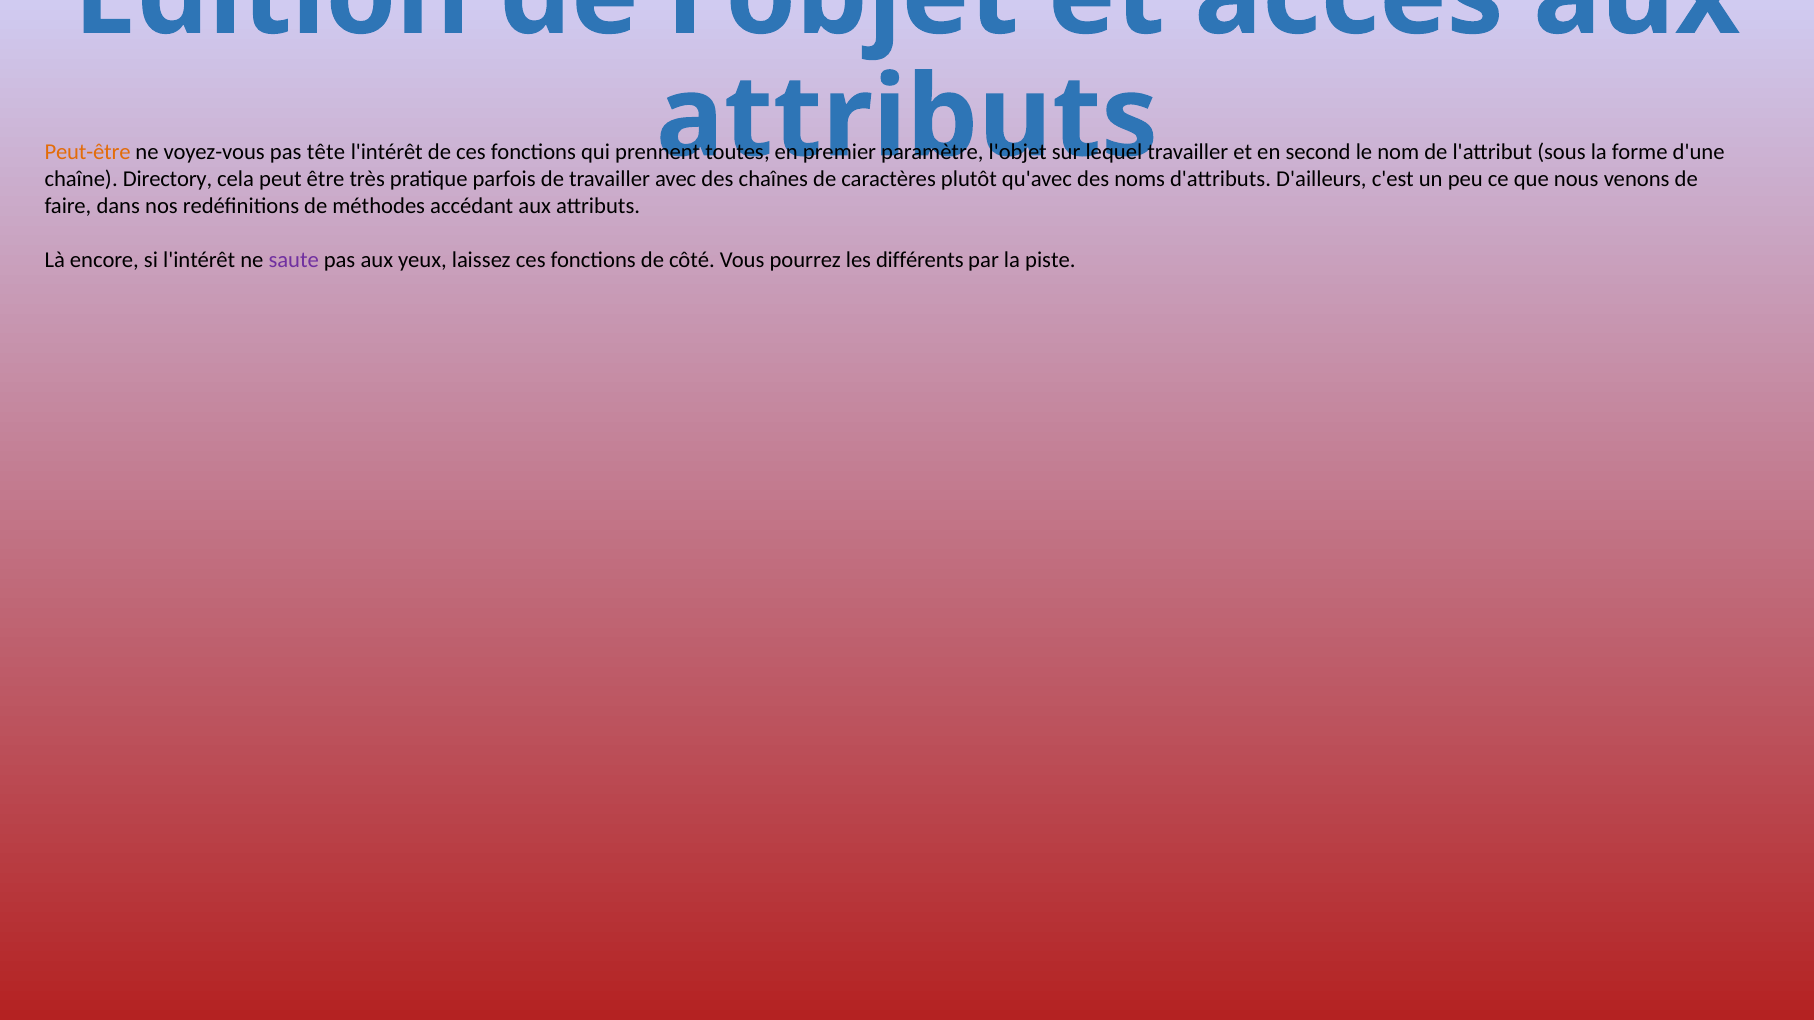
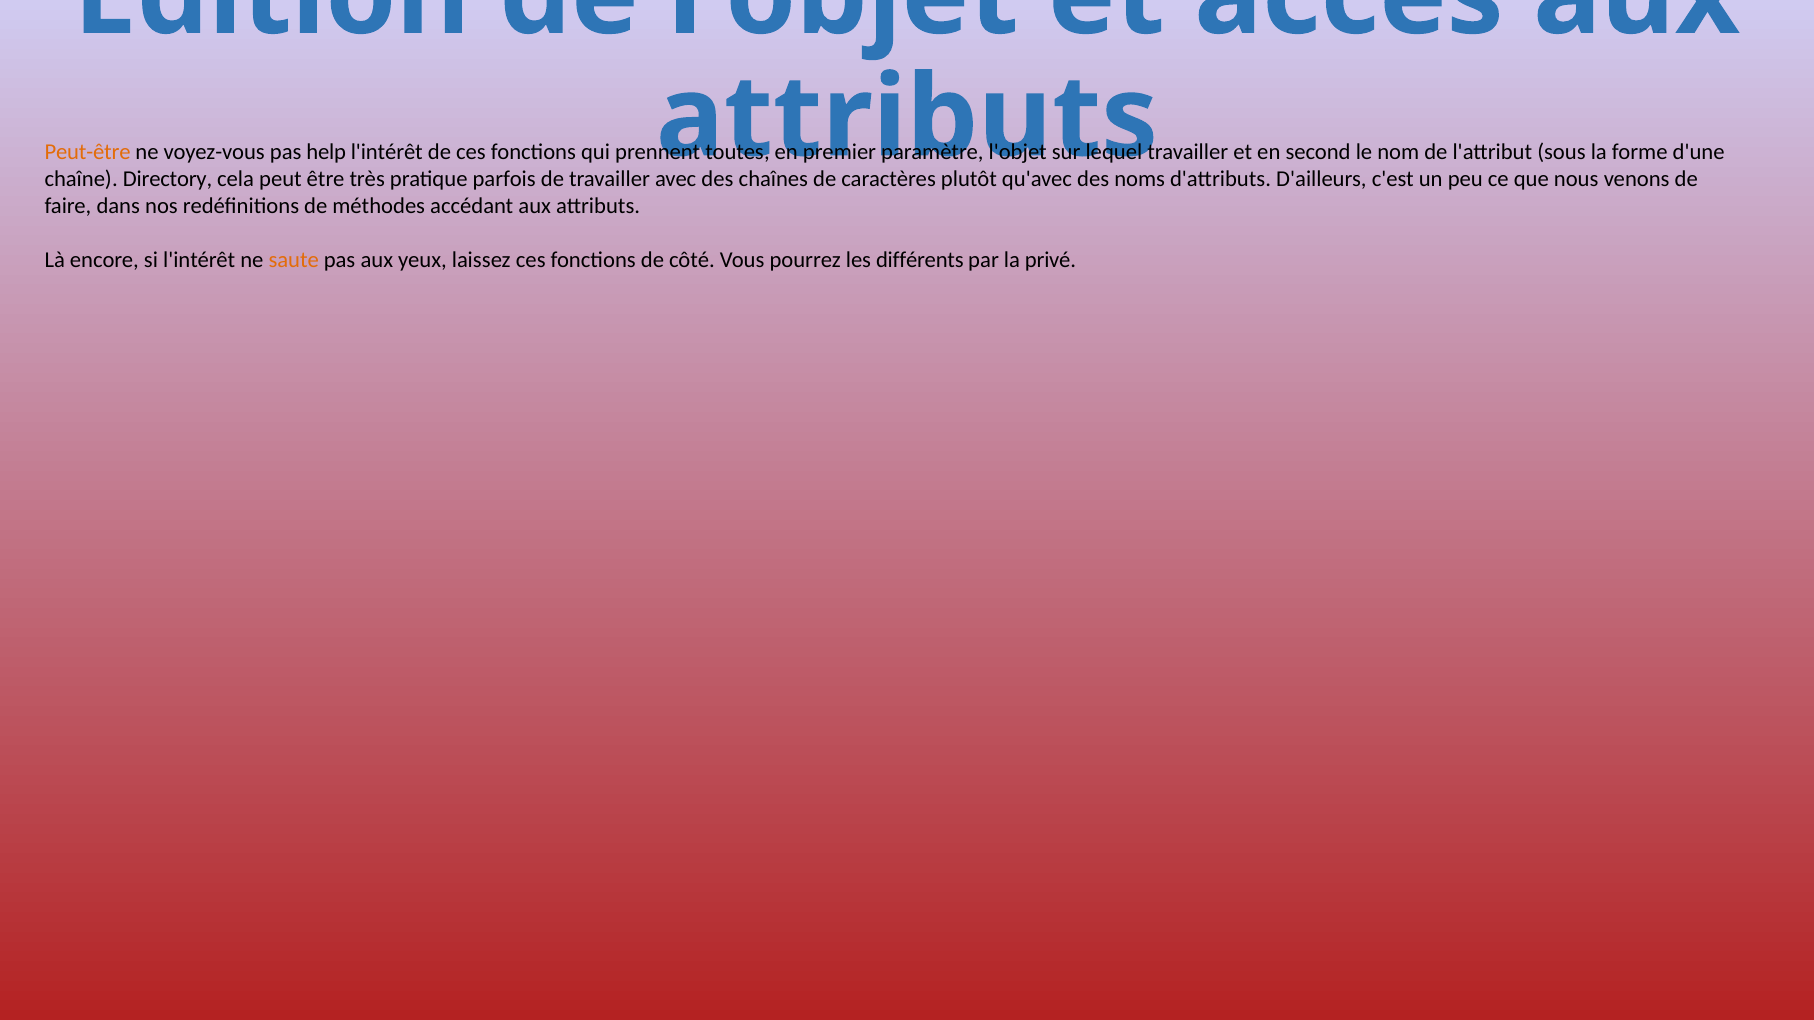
tête: tête -> help
saute colour: purple -> orange
piste: piste -> privé
